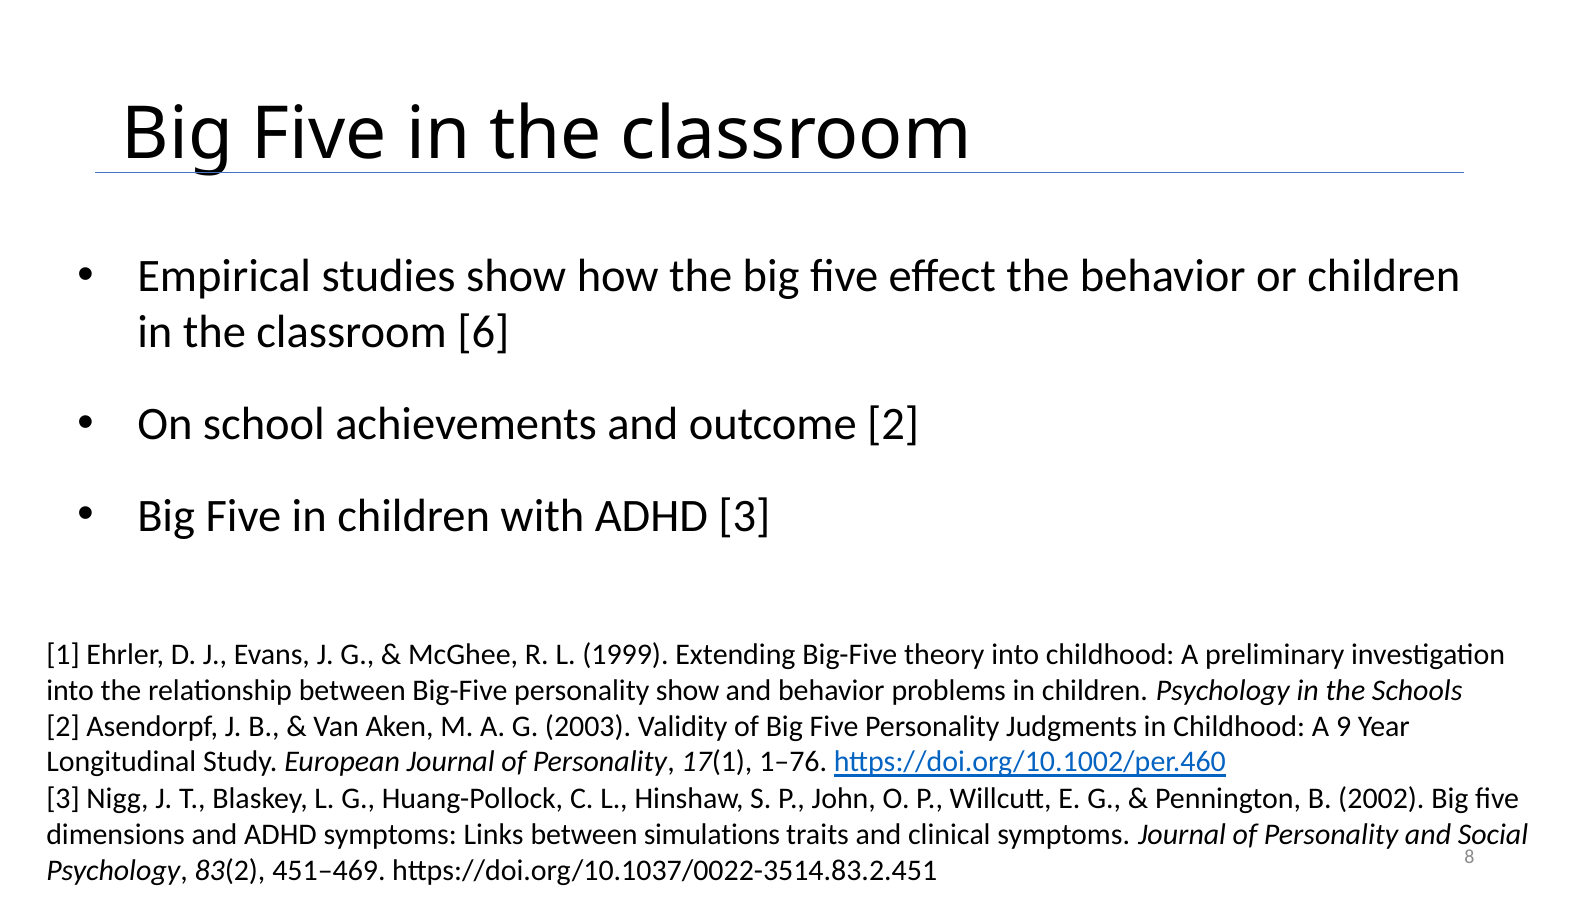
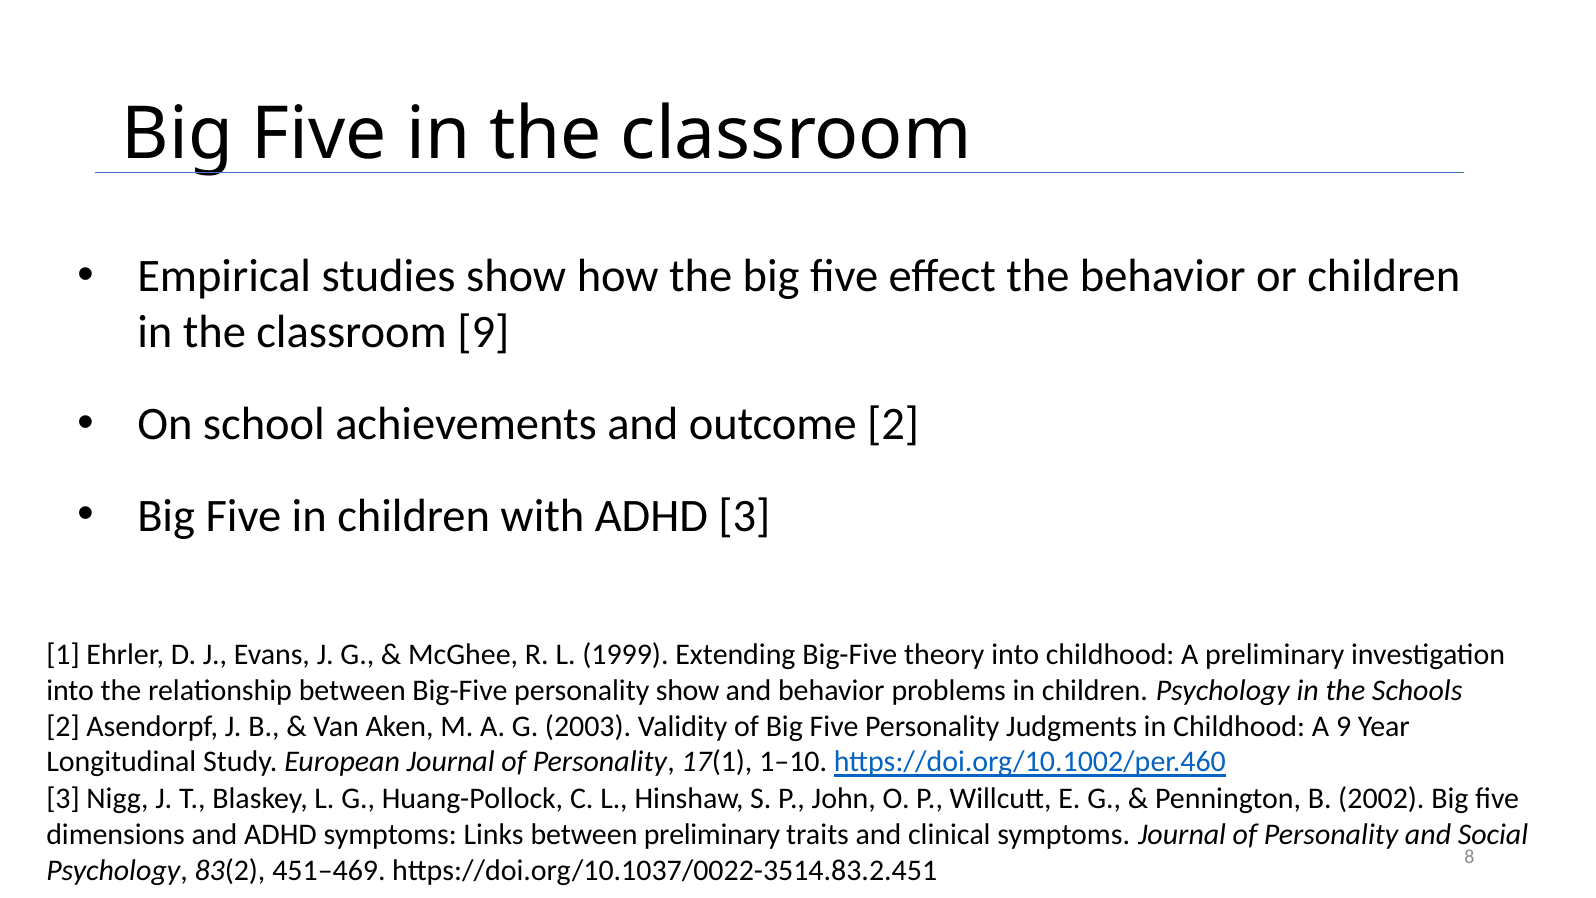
classroom 6: 6 -> 9
1–76: 1–76 -> 1–10
between simulations: simulations -> preliminary
